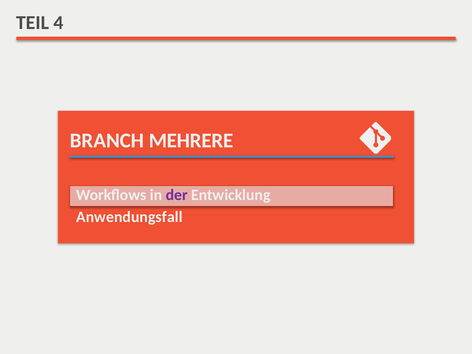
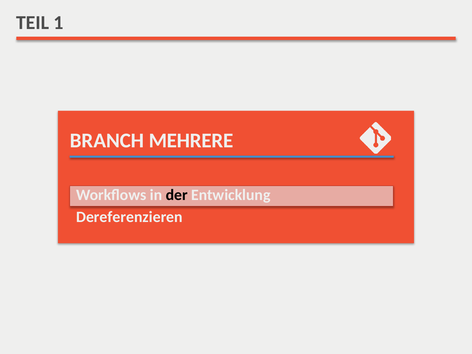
4: 4 -> 1
der colour: purple -> black
Anwendungsfall: Anwendungsfall -> Dereferenzieren
